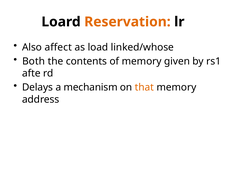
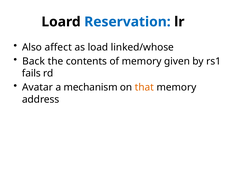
Reservation colour: orange -> blue
Both: Both -> Back
afte: afte -> fails
Delays: Delays -> Avatar
